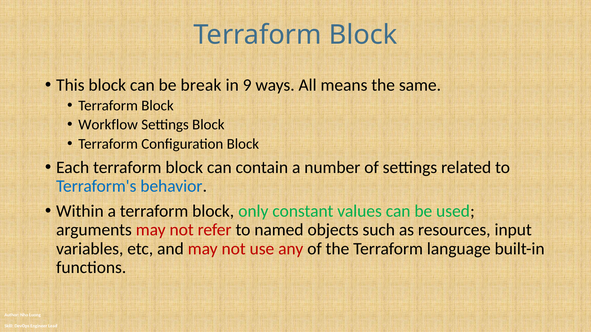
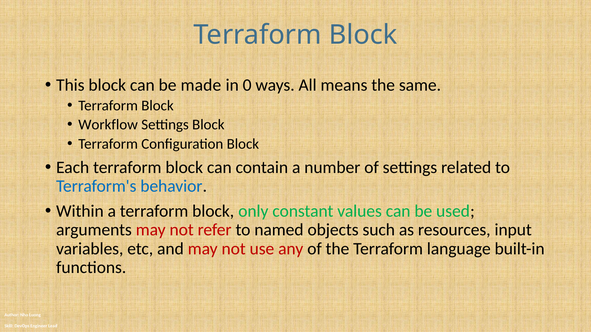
break: break -> made
9: 9 -> 0
